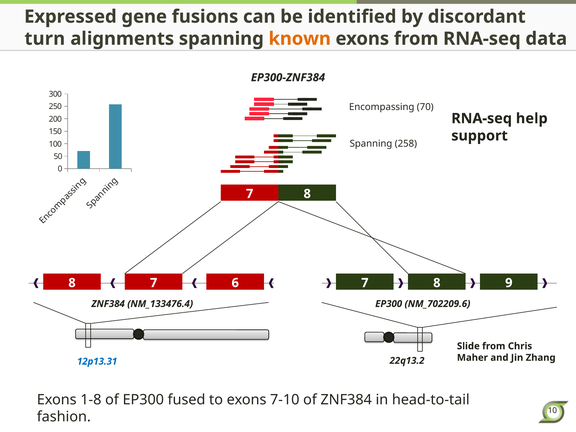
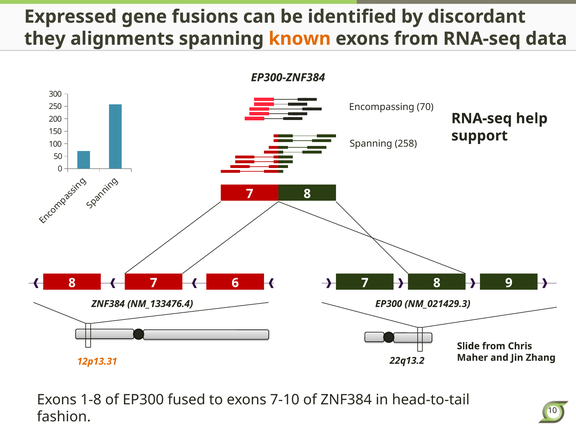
turn: turn -> they
NM_702209.6: NM_702209.6 -> NM_021429.3
12p13.31 colour: blue -> orange
